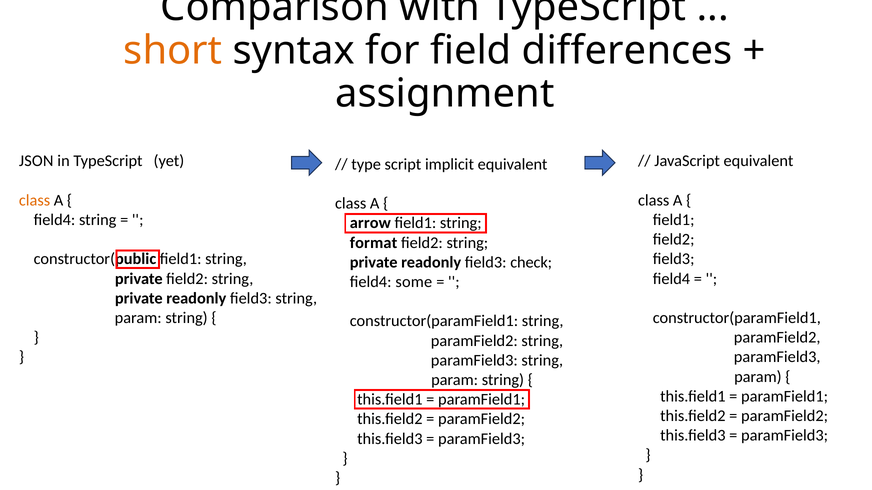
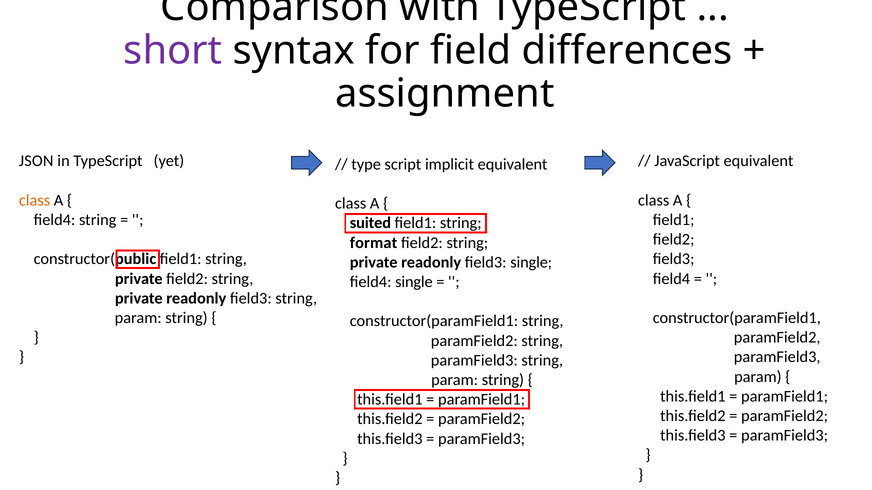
short colour: orange -> purple
arrow: arrow -> suited
field3 check: check -> single
field4 some: some -> single
